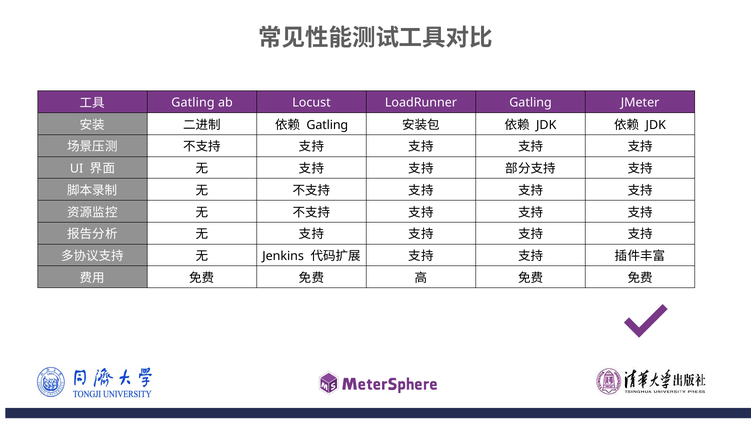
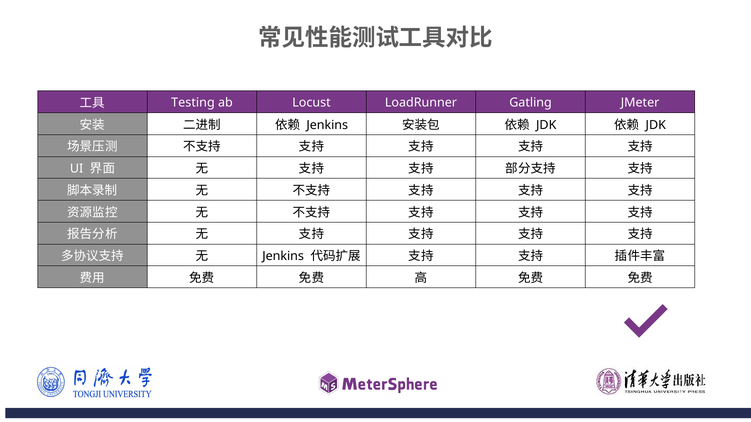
Gatling at (193, 103): Gatling -> Testing
Gatling at (327, 125): Gatling -> Jenkins
